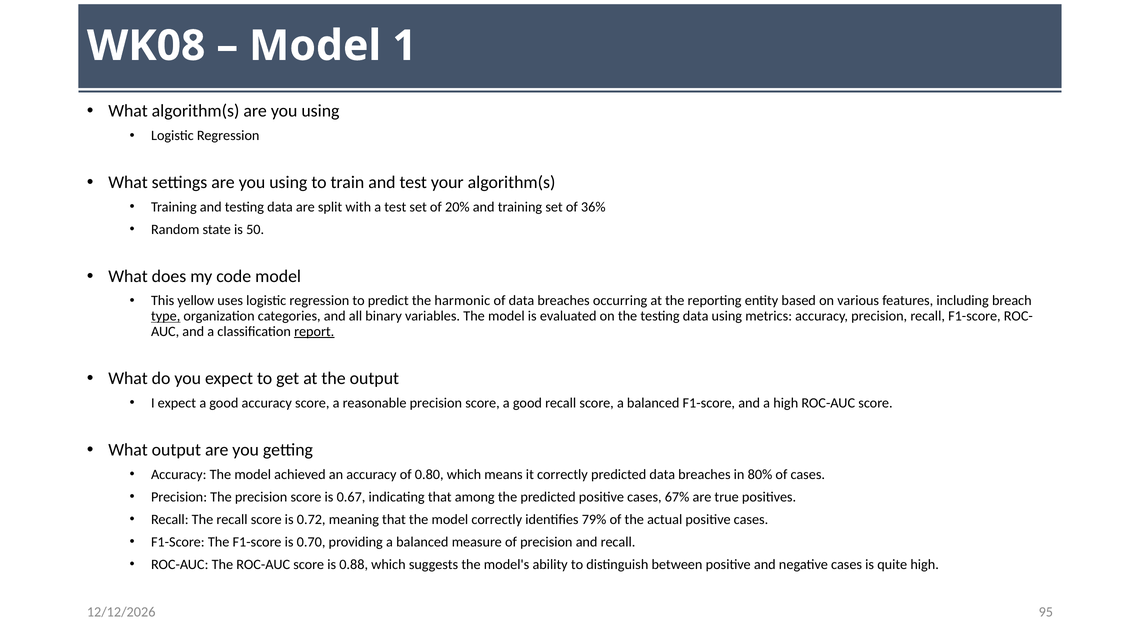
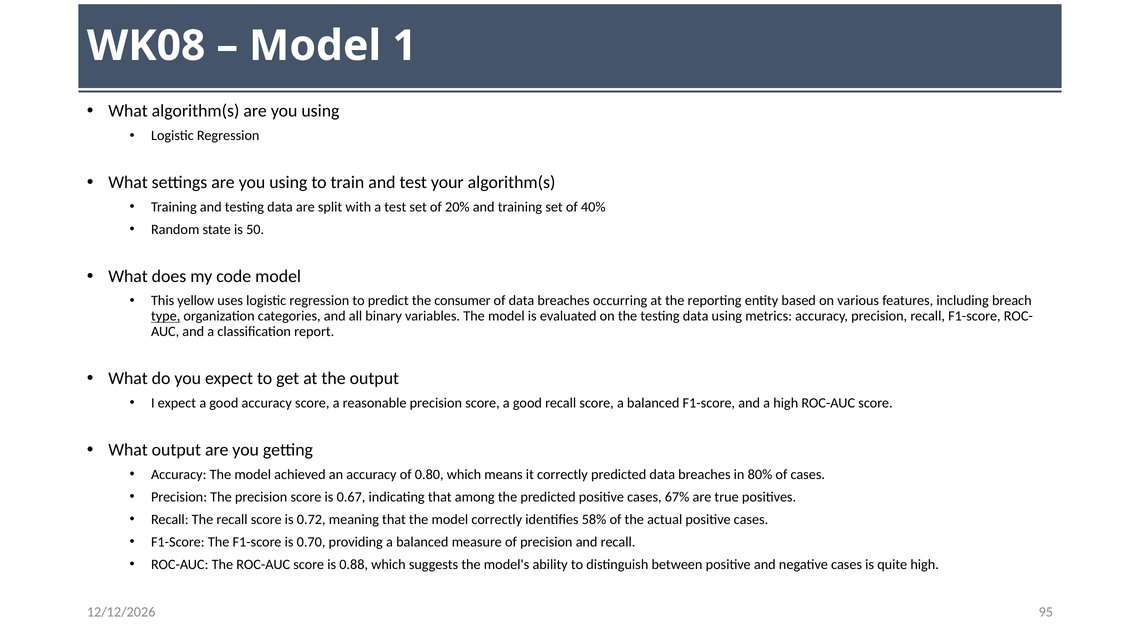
36%: 36% -> 40%
harmonic: harmonic -> consumer
report underline: present -> none
79%: 79% -> 58%
